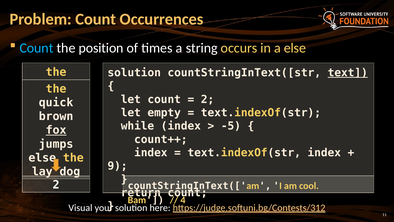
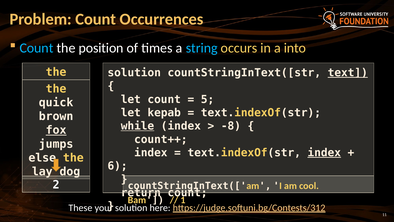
string colour: white -> light blue
a else: else -> into
2 at (208, 99): 2 -> 5
empty: empty -> kepab
while underline: none -> present
-5: -5 -> -8
index at (324, 152) underline: none -> present
9: 9 -> 6
4: 4 -> 1
Visual: Visual -> These
